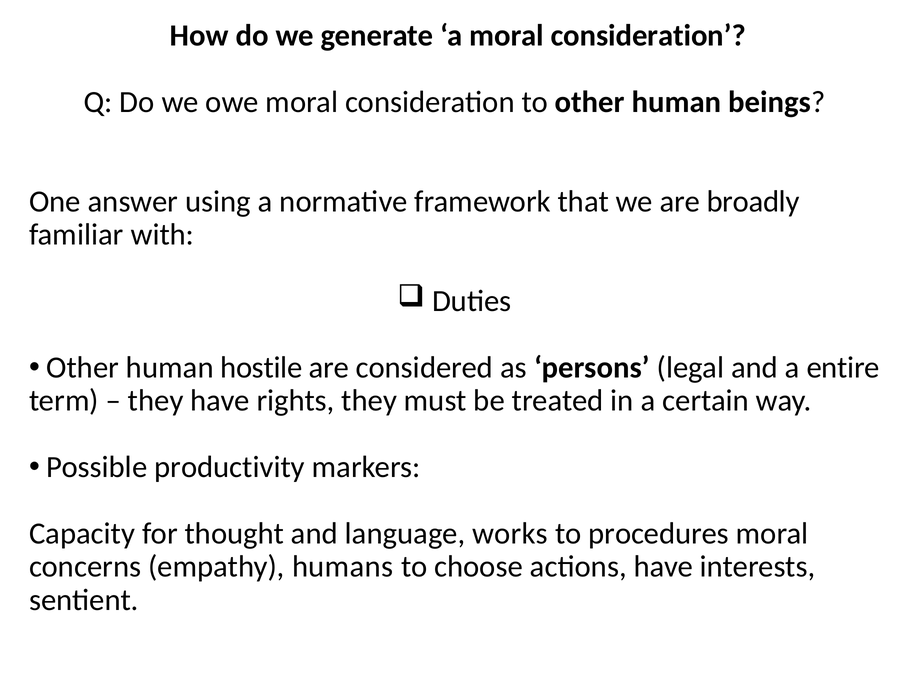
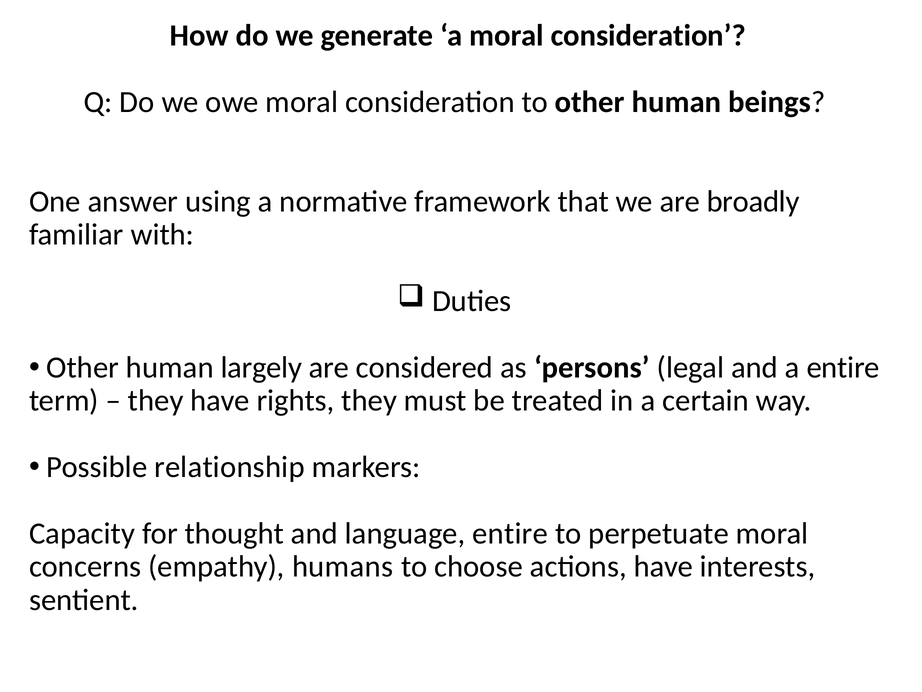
hostile: hostile -> largely
productivity: productivity -> relationship
language works: works -> entire
procedures: procedures -> perpetuate
